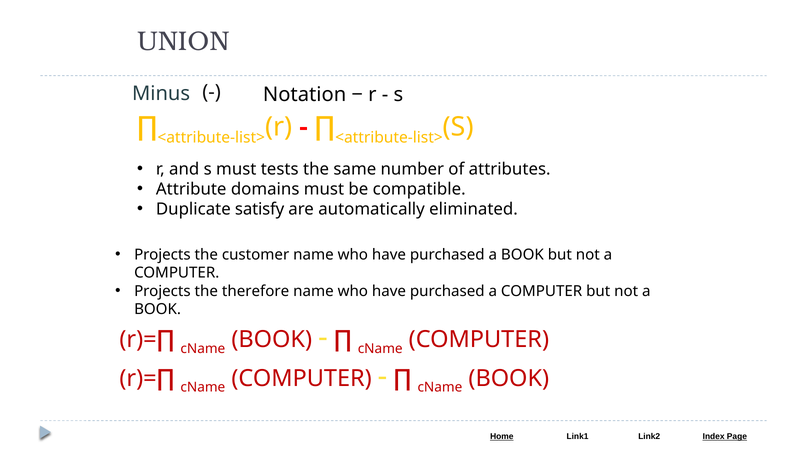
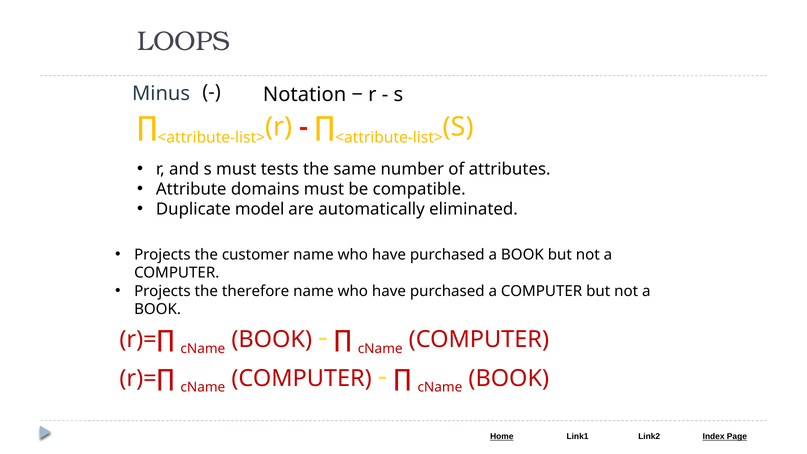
UNION: UNION -> LOOPS
satisfy: satisfy -> model
